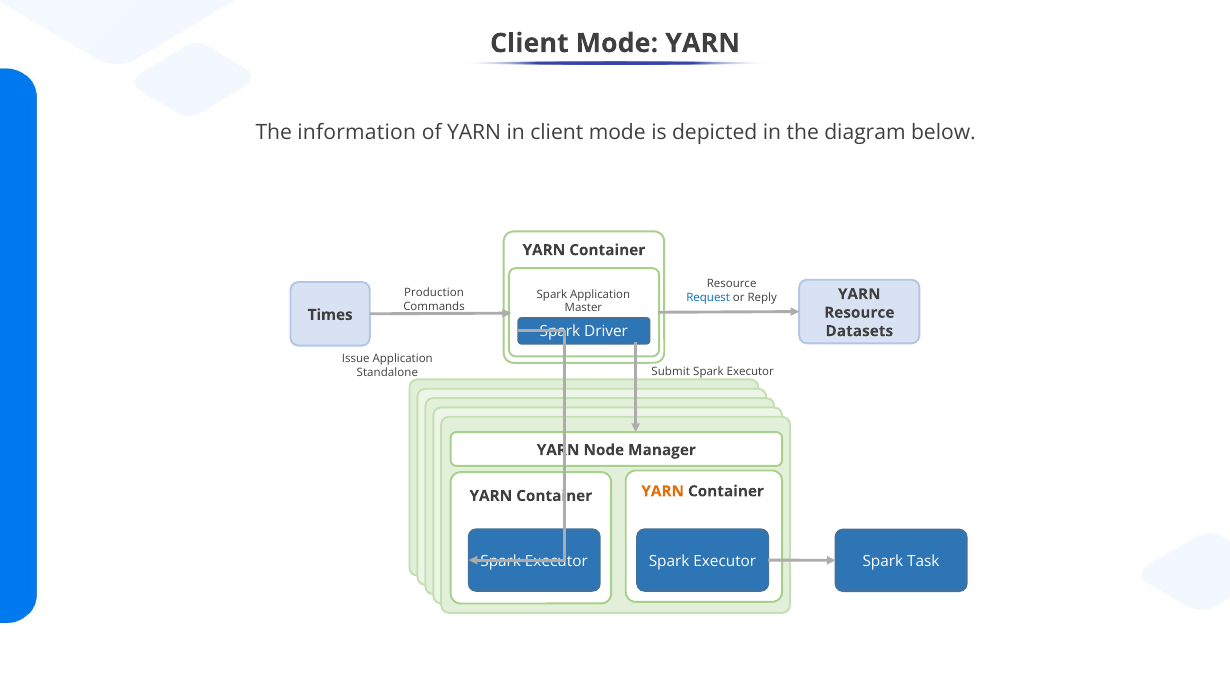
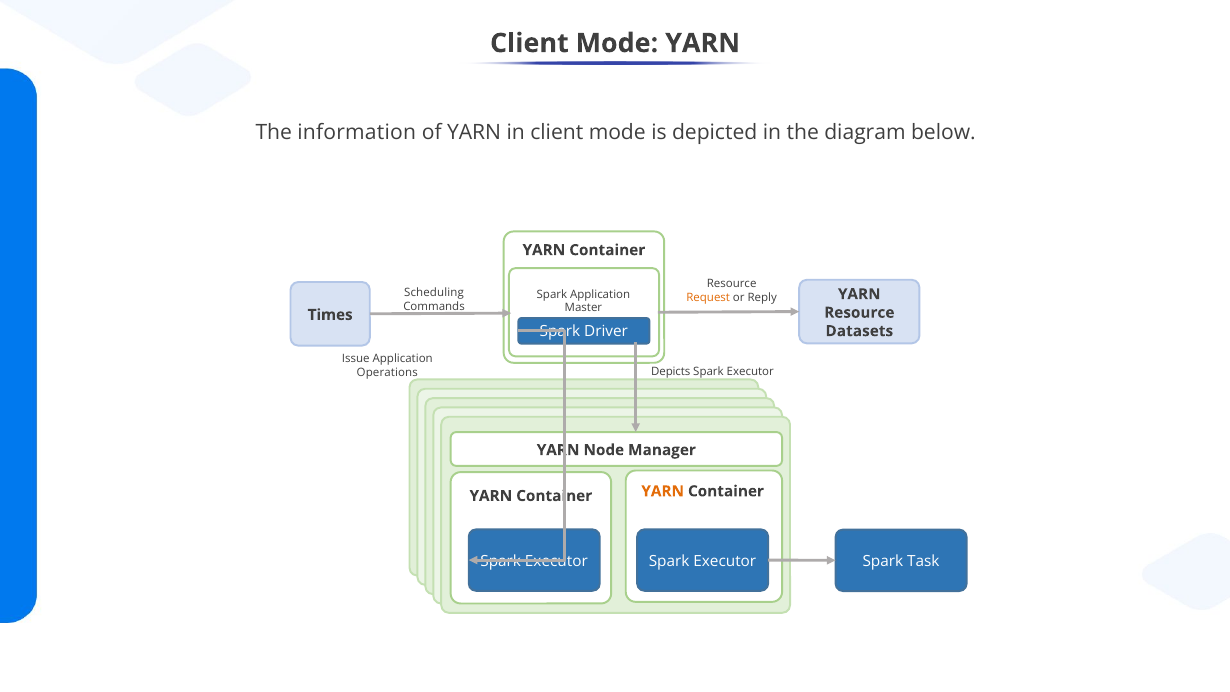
Production: Production -> Scheduling
Request colour: blue -> orange
Submit: Submit -> Depicts
Standalone: Standalone -> Operations
